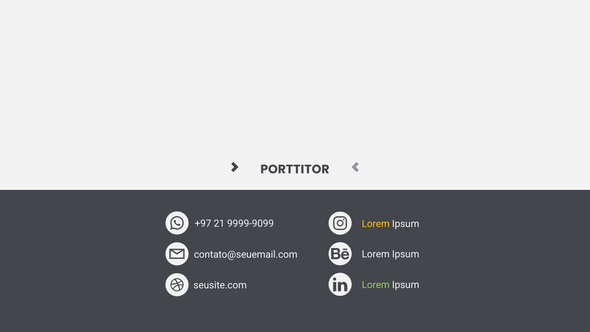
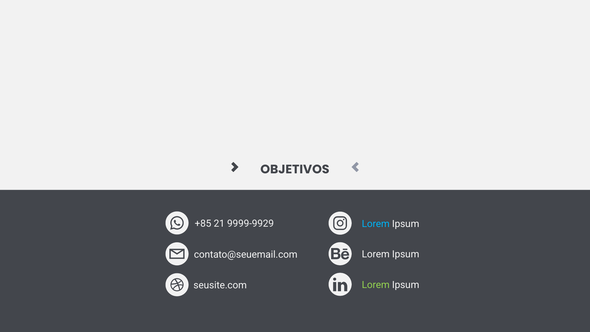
PORTTITOR: PORTTITOR -> OBJETIVOS
+97: +97 -> +85
9999-9099: 9999-9099 -> 9999-9929
Lorem at (376, 224) colour: yellow -> light blue
